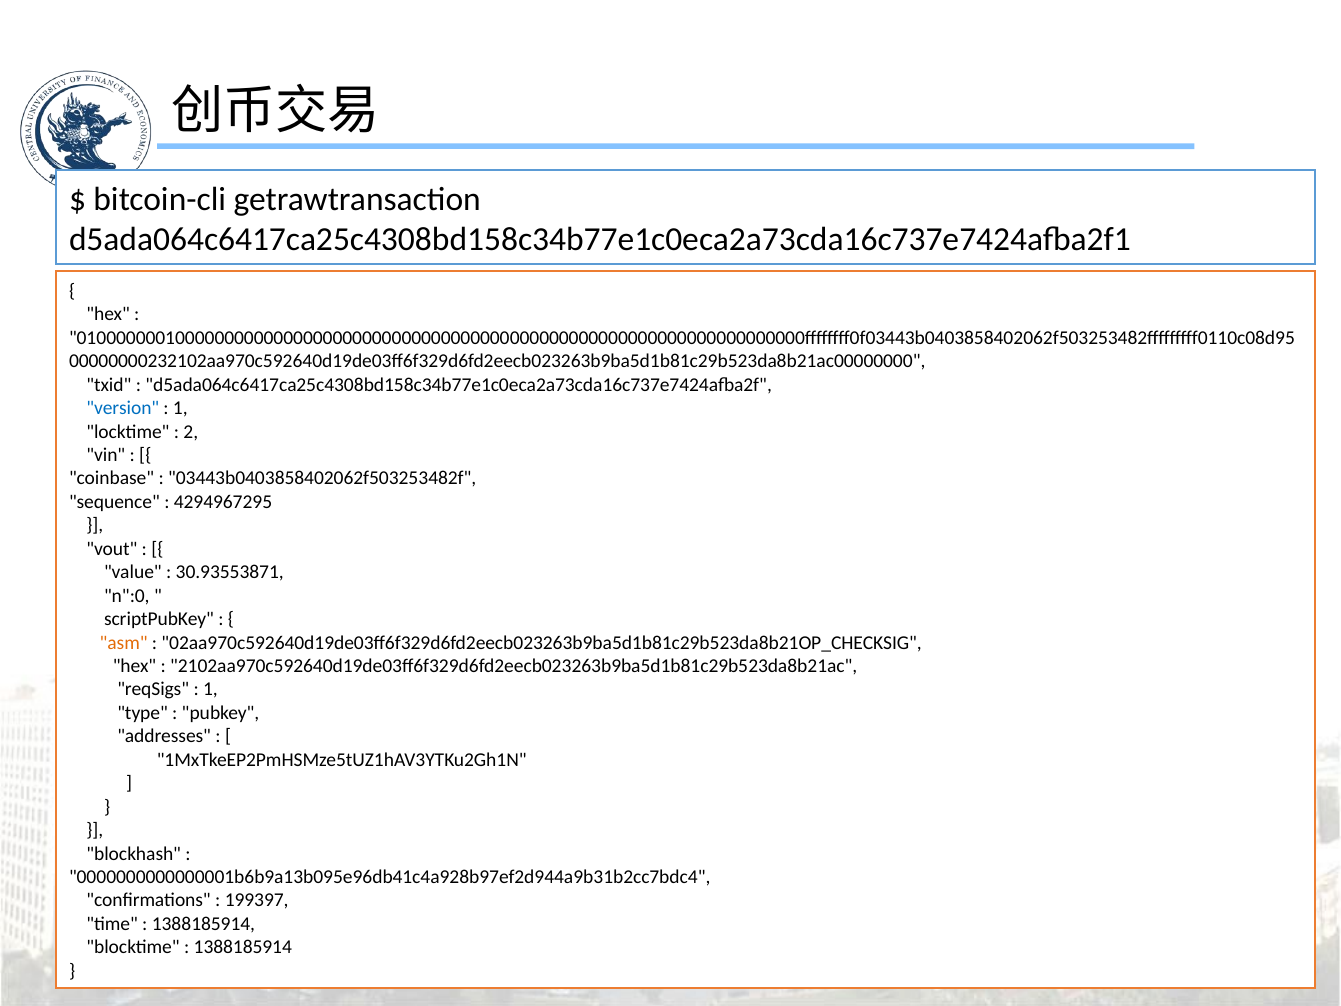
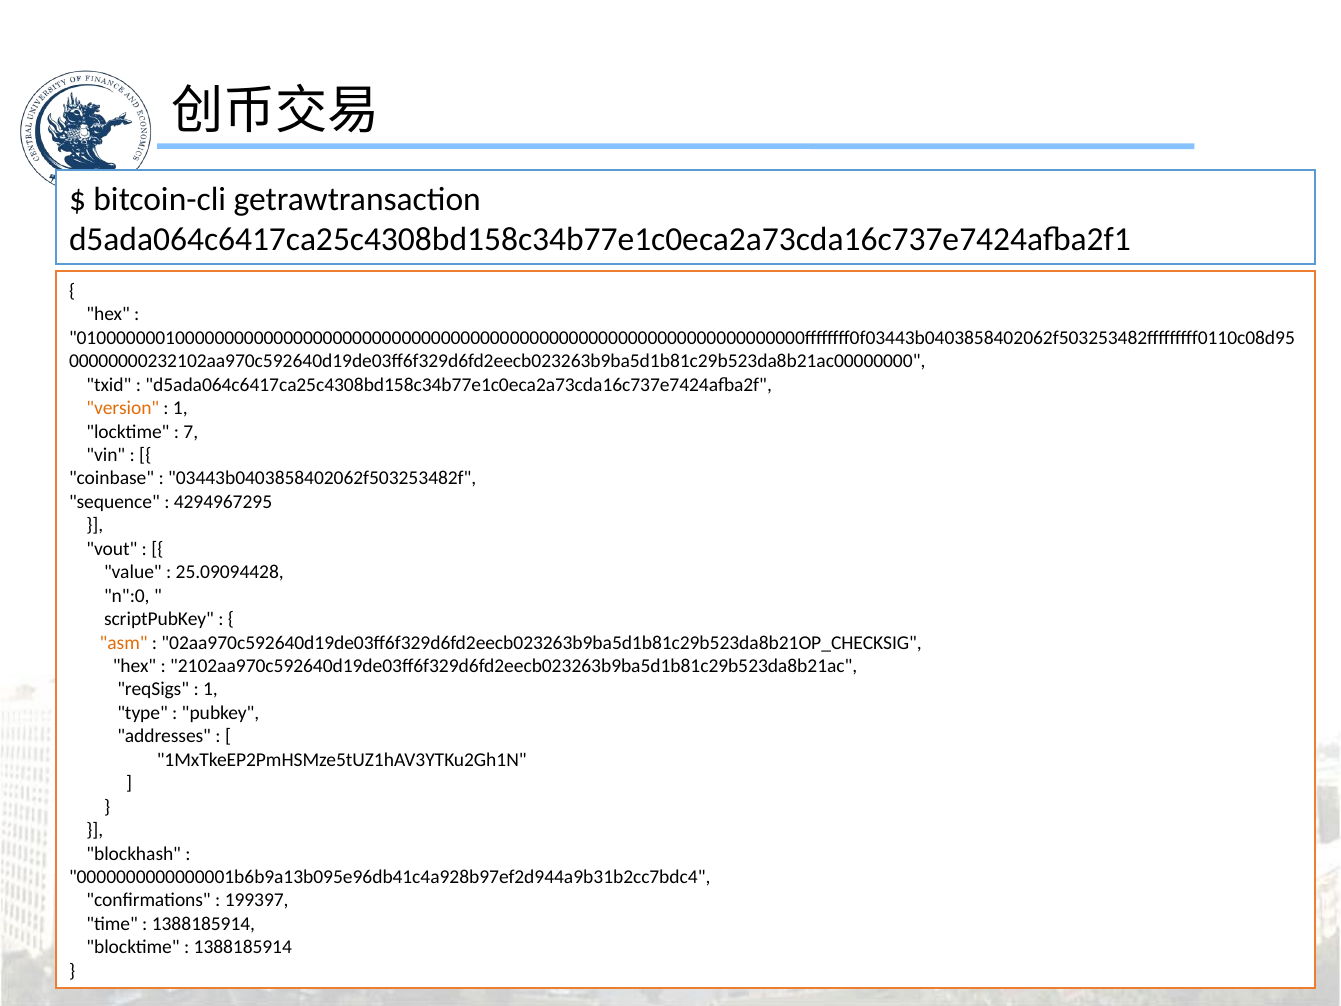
version colour: blue -> orange
2: 2 -> 7
30.93553871: 30.93553871 -> 25.09094428
